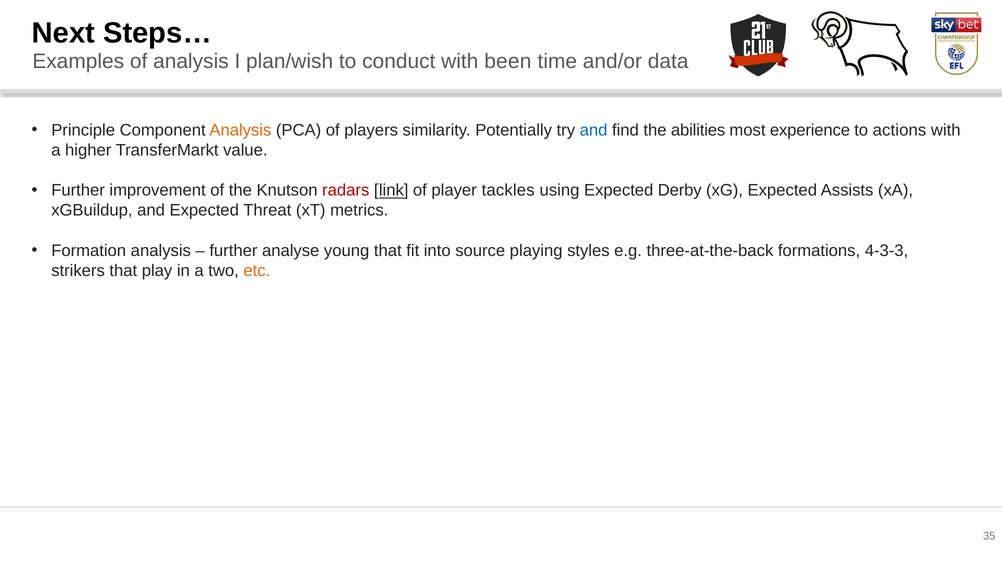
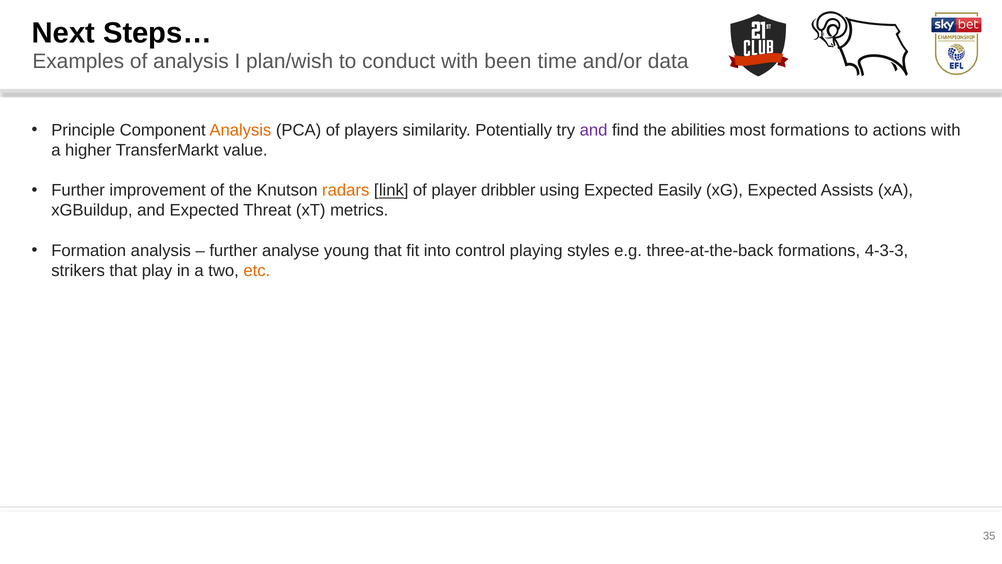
and at (594, 130) colour: blue -> purple
most experience: experience -> formations
radars colour: red -> orange
tackles: tackles -> dribbler
Derby: Derby -> Easily
source: source -> control
